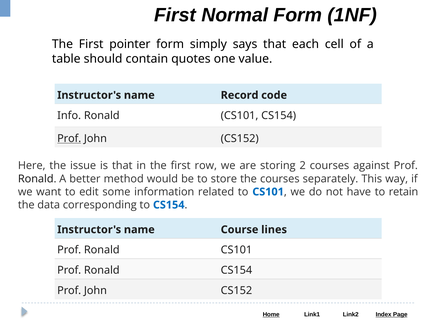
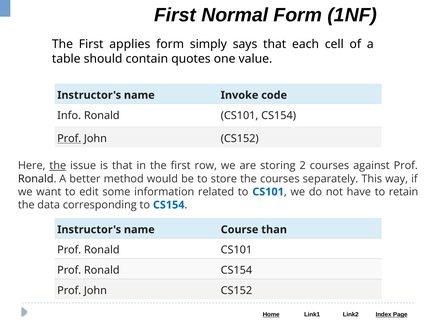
pointer: pointer -> applies
Record: Record -> Invoke
the at (58, 166) underline: none -> present
lines: lines -> than
